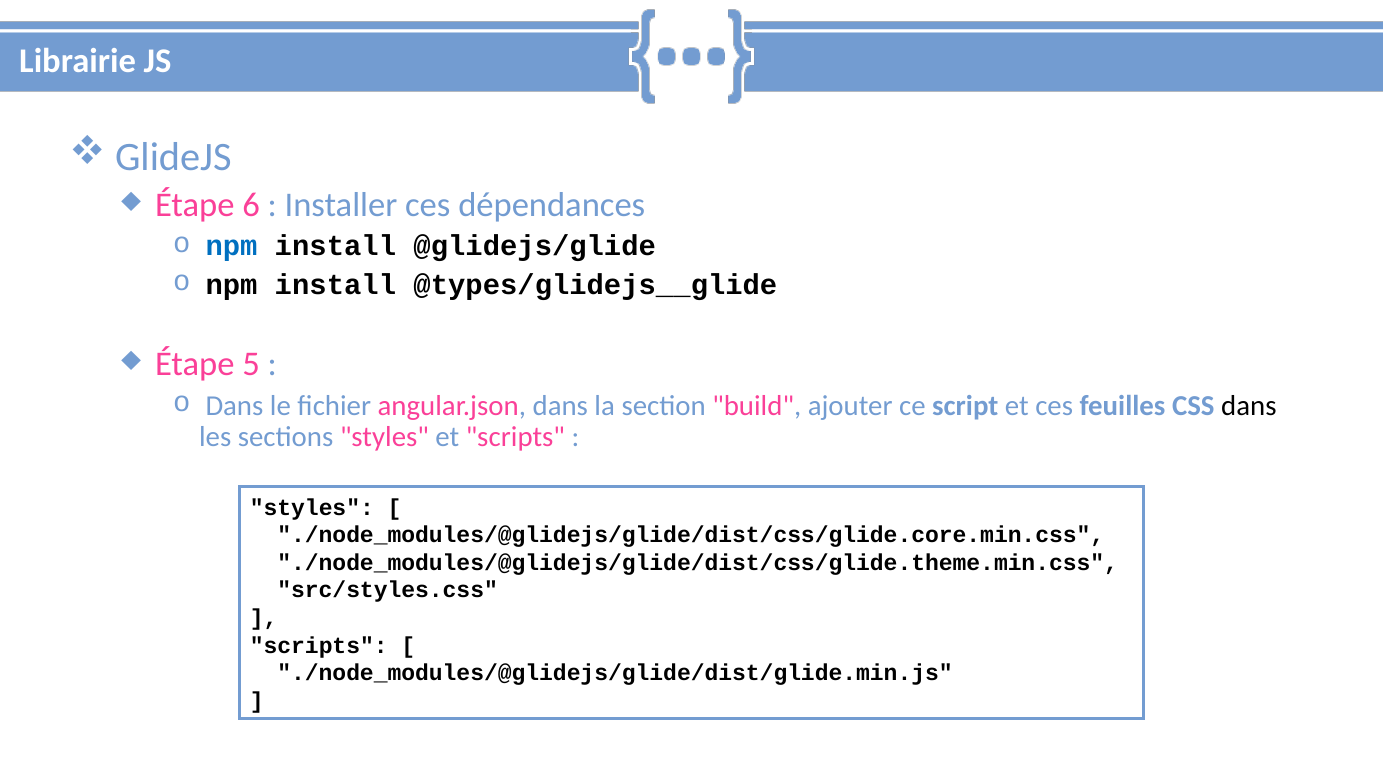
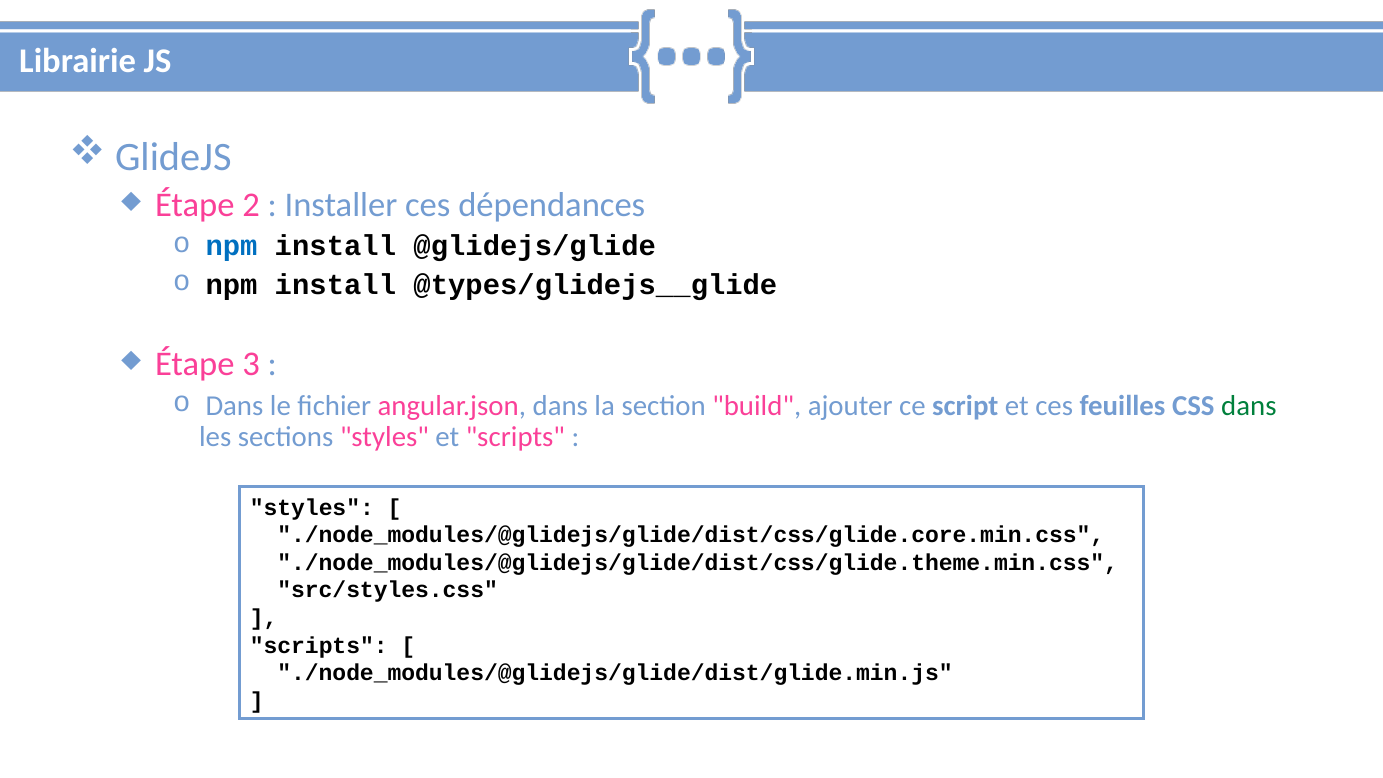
6: 6 -> 2
5: 5 -> 3
dans at (1249, 406) colour: black -> green
